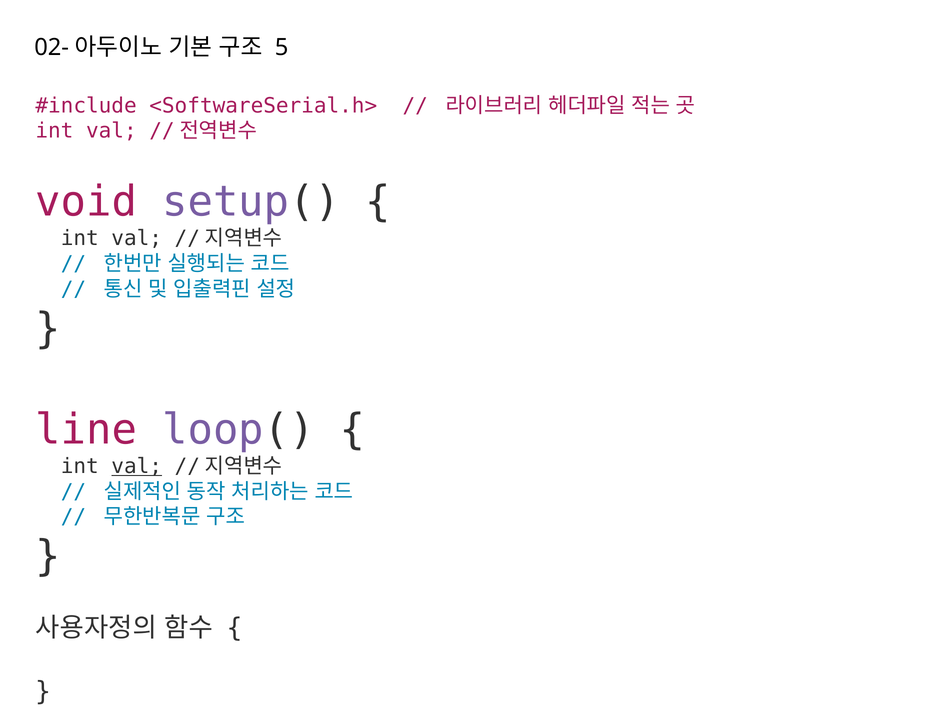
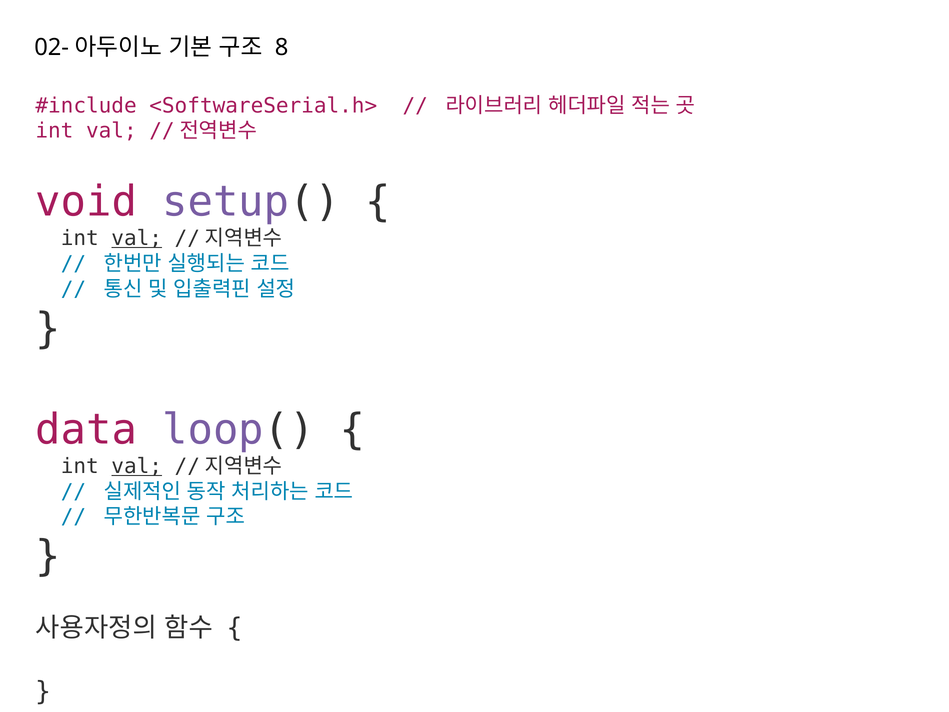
5: 5 -> 8
val at (137, 238) underline: none -> present
line: line -> data
